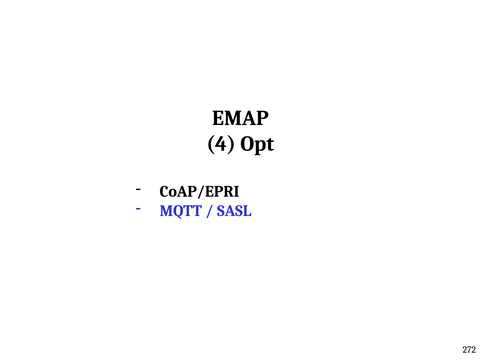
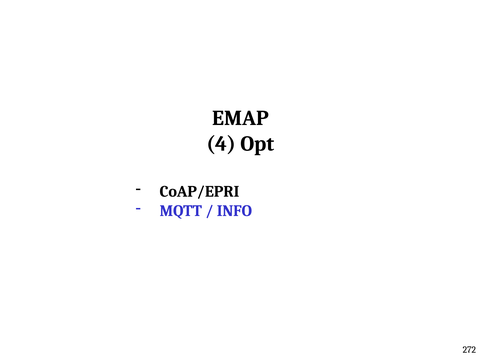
SASL: SASL -> INFO
